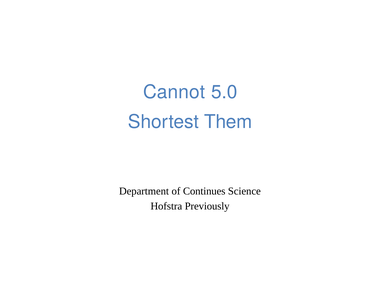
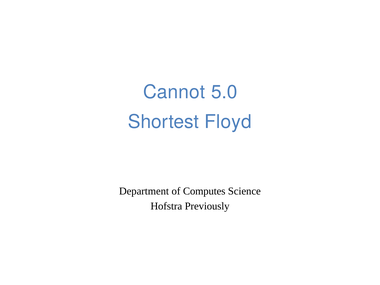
Them: Them -> Floyd
Continues: Continues -> Computes
